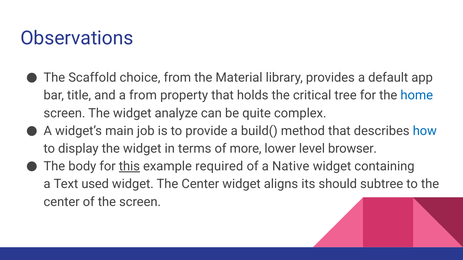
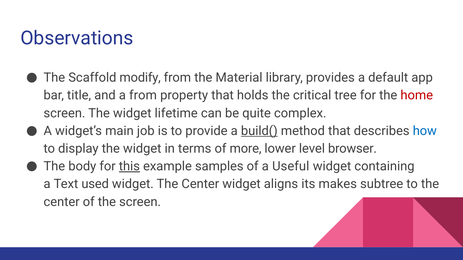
choice: choice -> modify
home colour: blue -> red
analyze: analyze -> lifetime
build( underline: none -> present
required: required -> samples
Native: Native -> Useful
should: should -> makes
